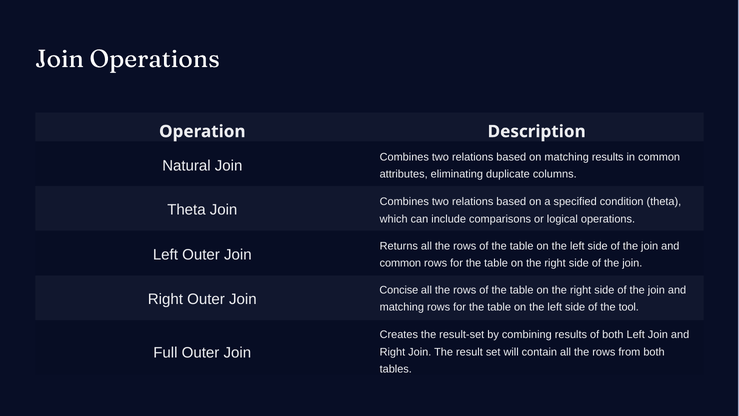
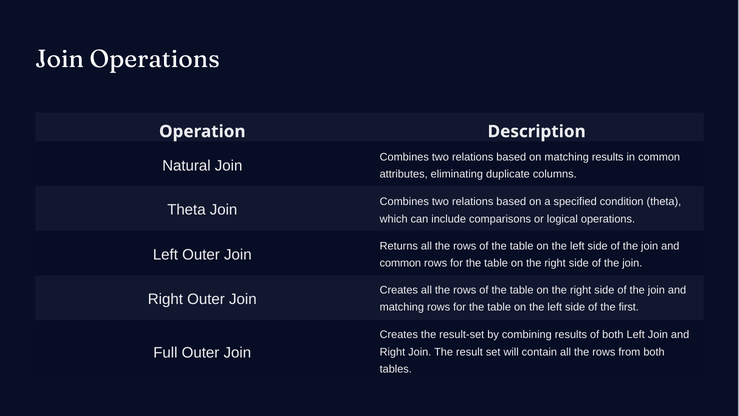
Concise at (399, 290): Concise -> Creates
tool: tool -> first
